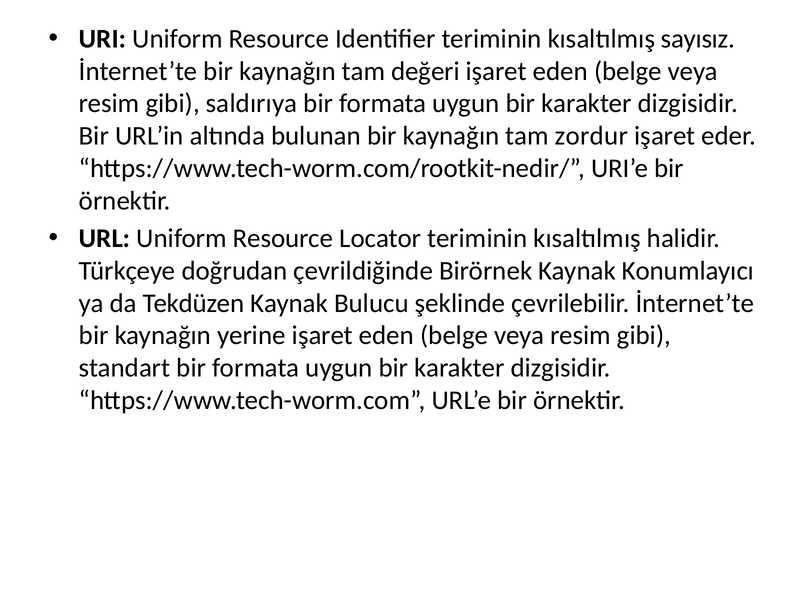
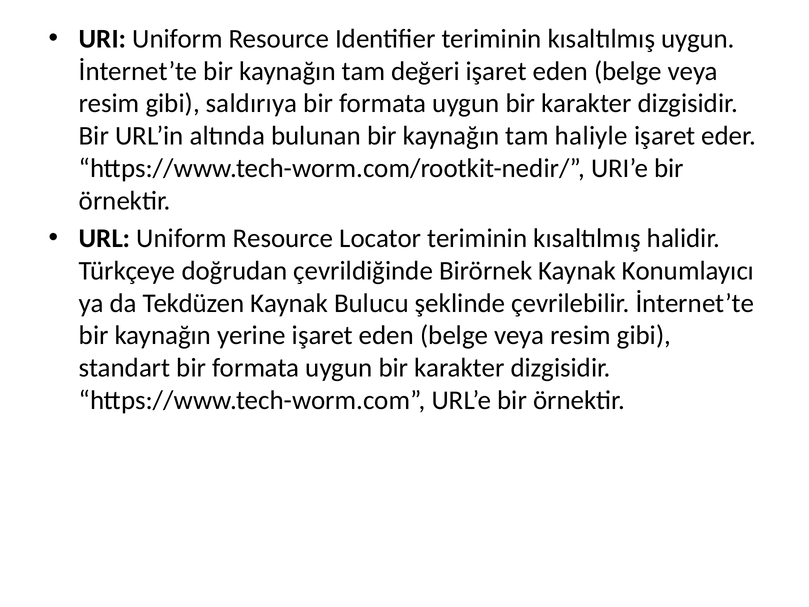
kısaltılmış sayısız: sayısız -> uygun
zordur: zordur -> haliyle
